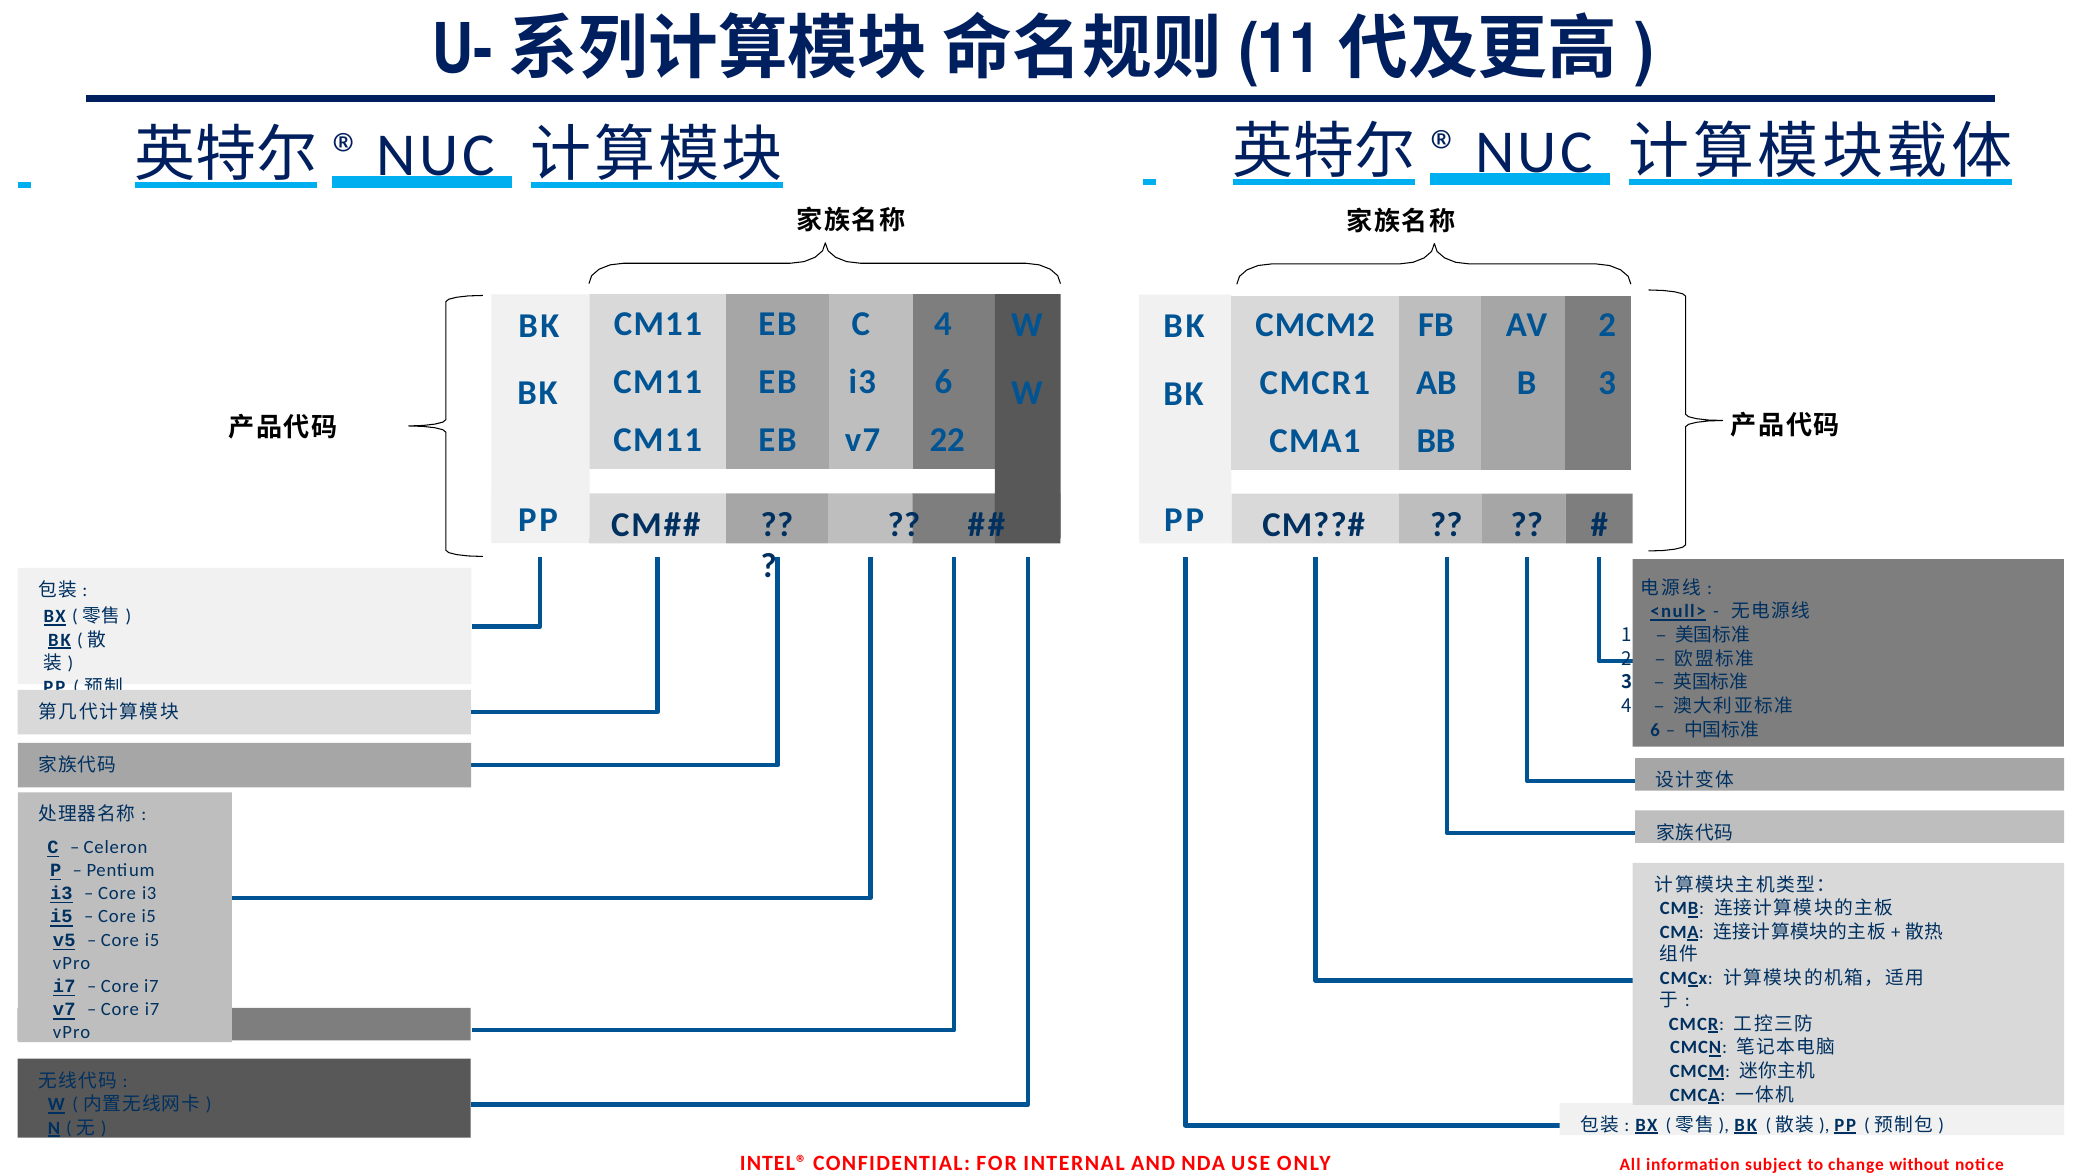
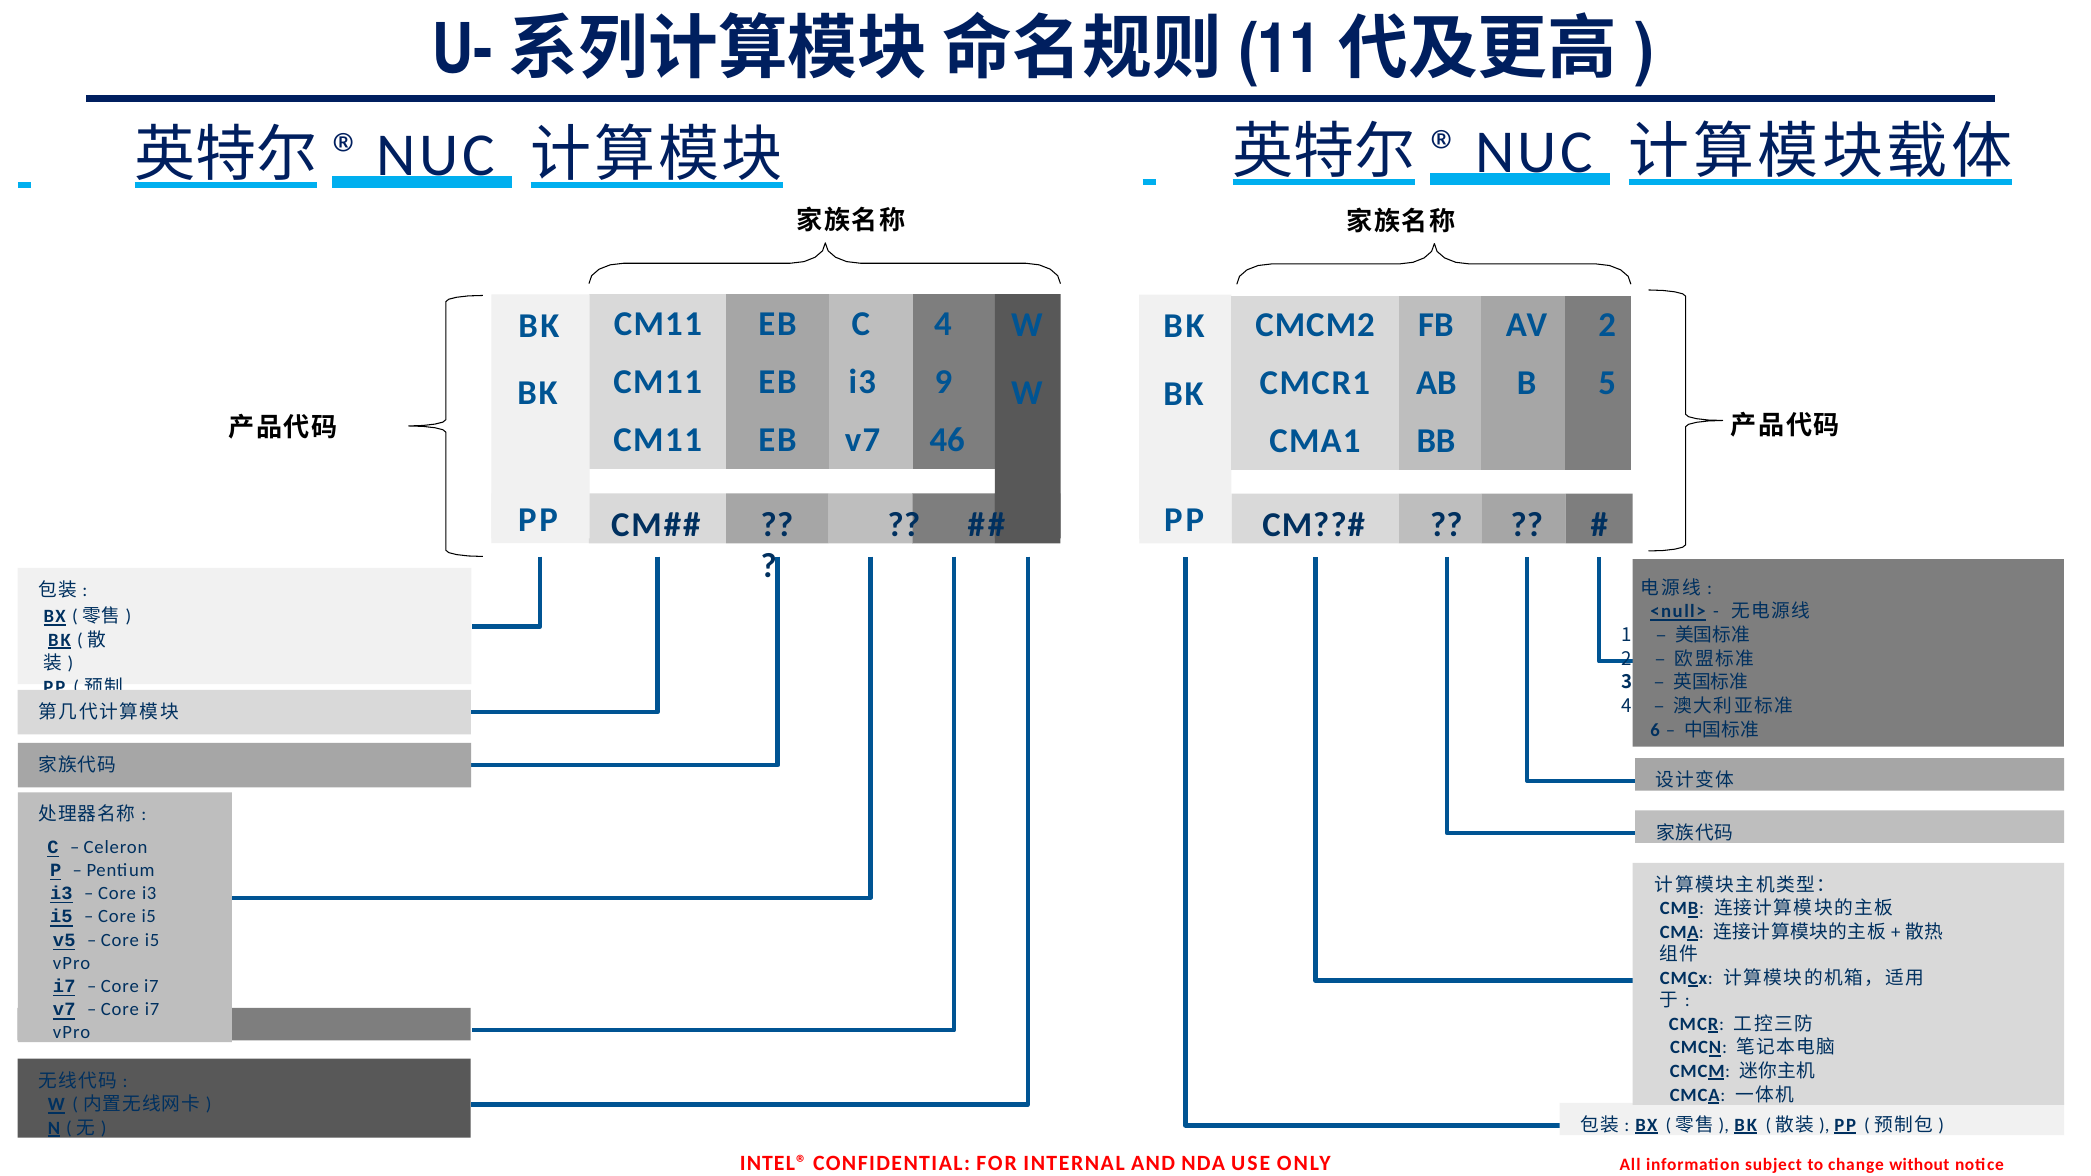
i3 6: 6 -> 9
B 3: 3 -> 5
22: 22 -> 46
